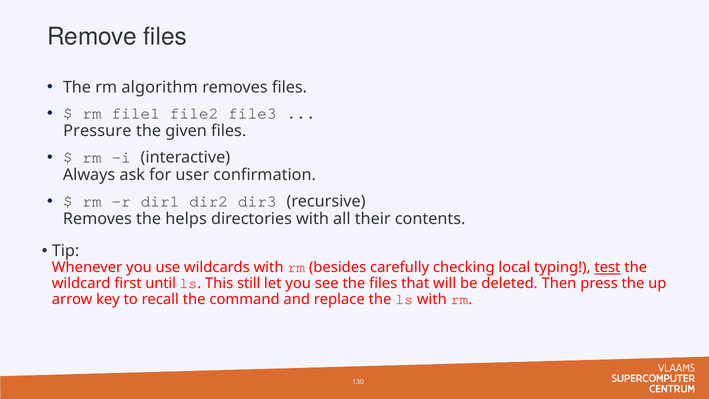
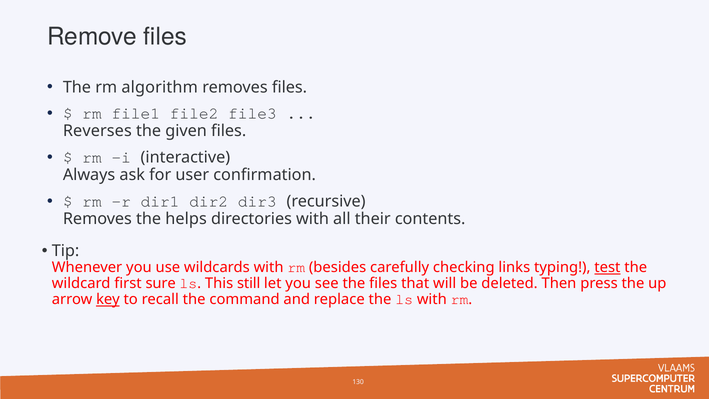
Pressure: Pressure -> Reverses
local: local -> links
until: until -> sure
key underline: none -> present
